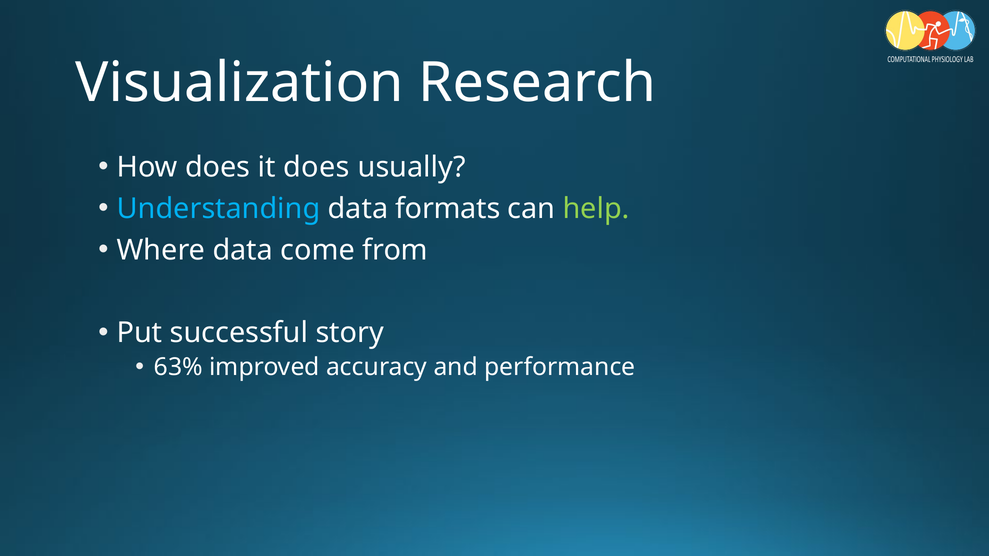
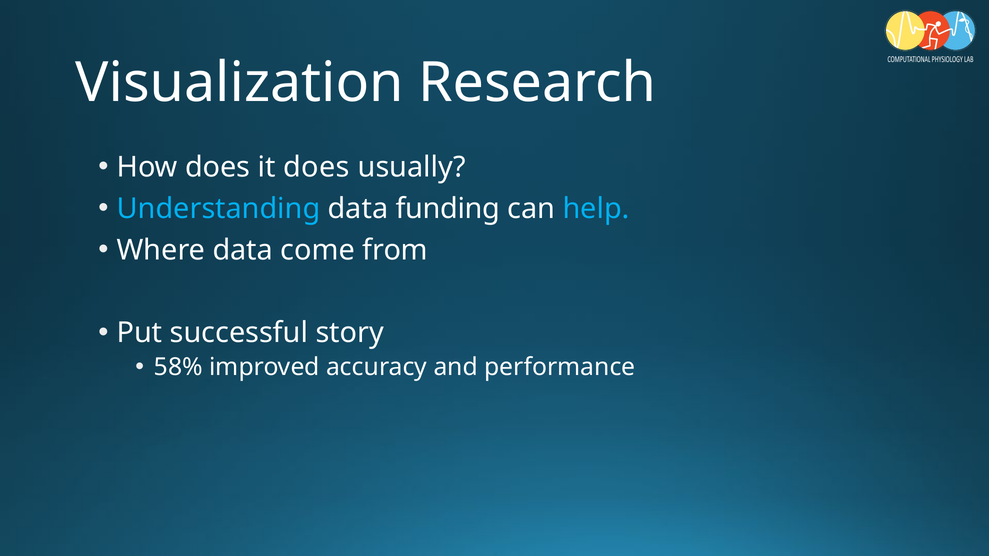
formats: formats -> funding
help colour: light green -> light blue
63%: 63% -> 58%
